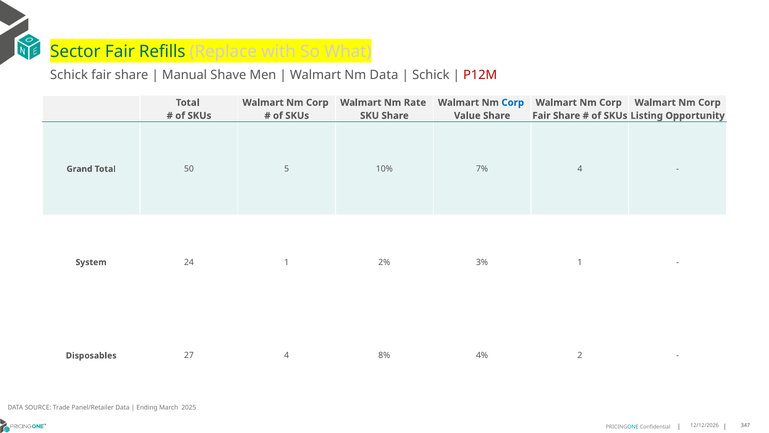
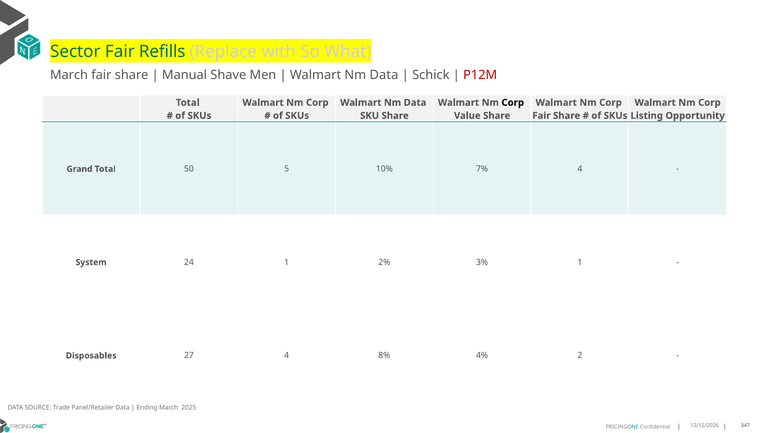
Schick at (69, 75): Schick -> March
Rate at (415, 102): Rate -> Data
Corp at (513, 102) colour: blue -> black
